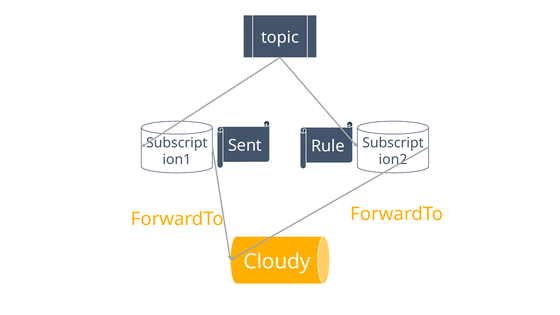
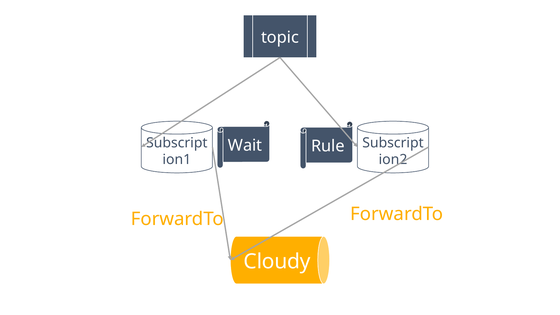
Sent: Sent -> Wait
